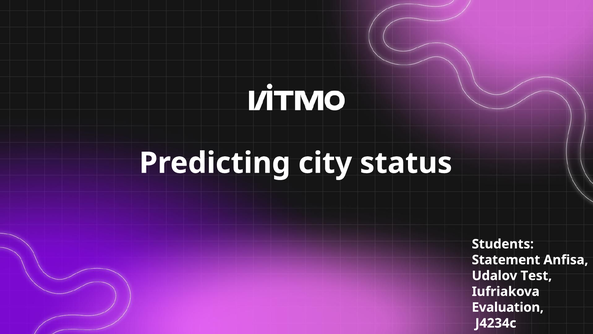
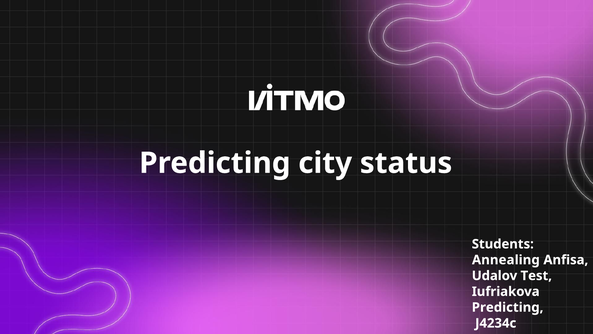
Statement: Statement -> Annealing
Evaluation at (508, 307): Evaluation -> Predicting
